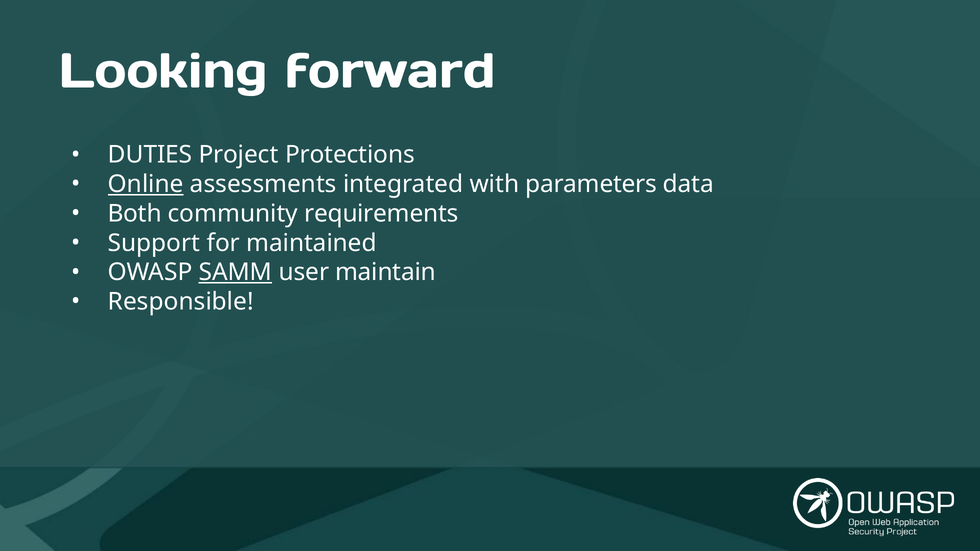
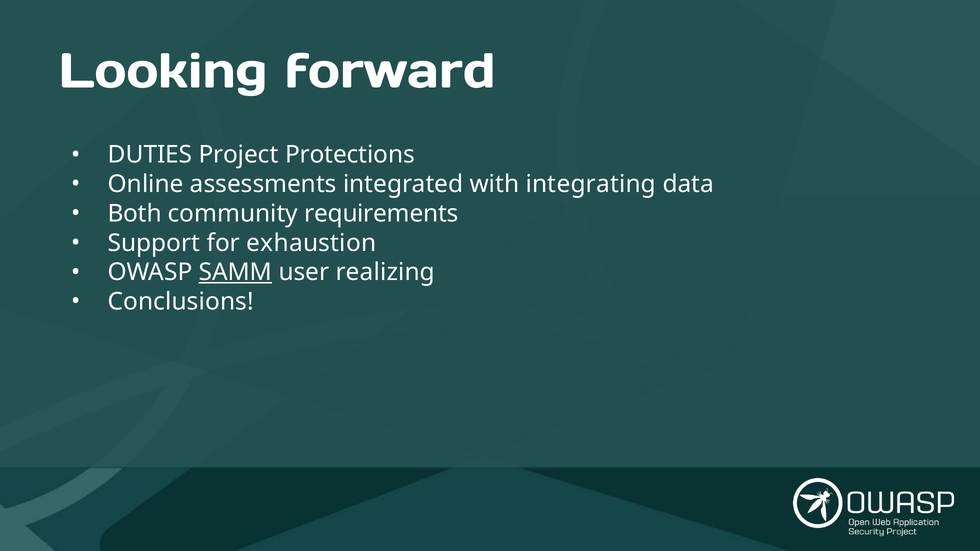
Online underline: present -> none
parameters: parameters -> integrating
maintained: maintained -> exhaustion
maintain: maintain -> realizing
Responsible: Responsible -> Conclusions
